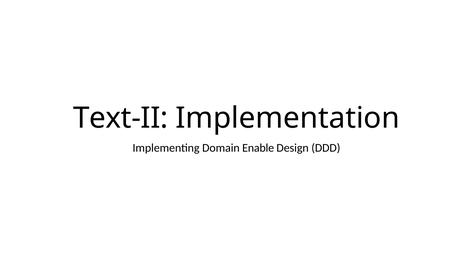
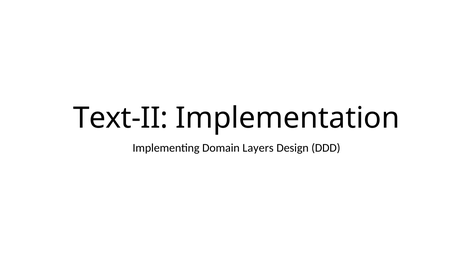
Enable: Enable -> Layers
